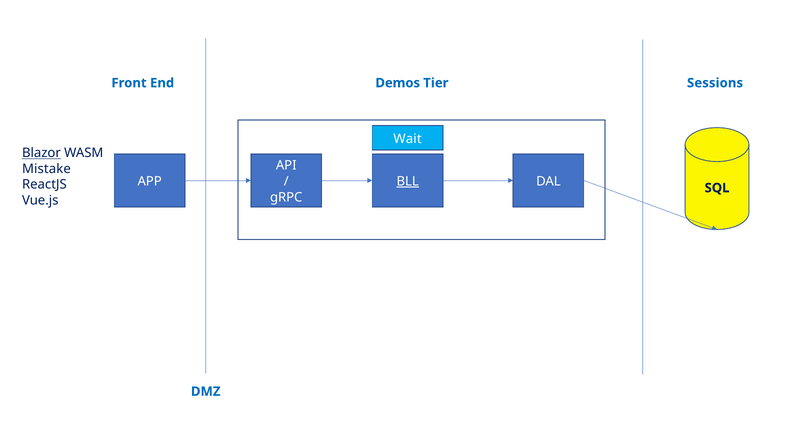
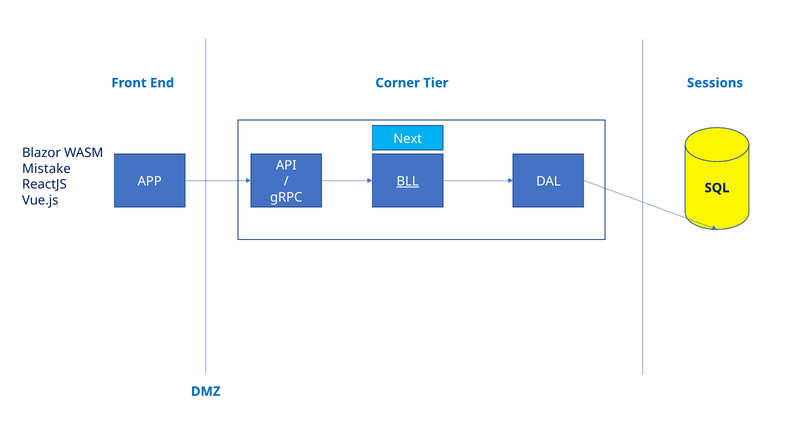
Demos: Demos -> Corner
Wait: Wait -> Next
Blazor underline: present -> none
